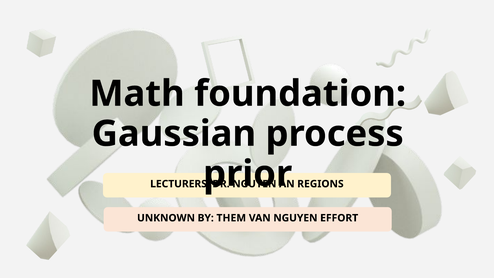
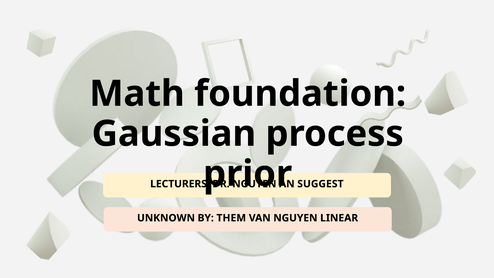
REGIONS: REGIONS -> SUGGEST
EFFORT: EFFORT -> LINEAR
